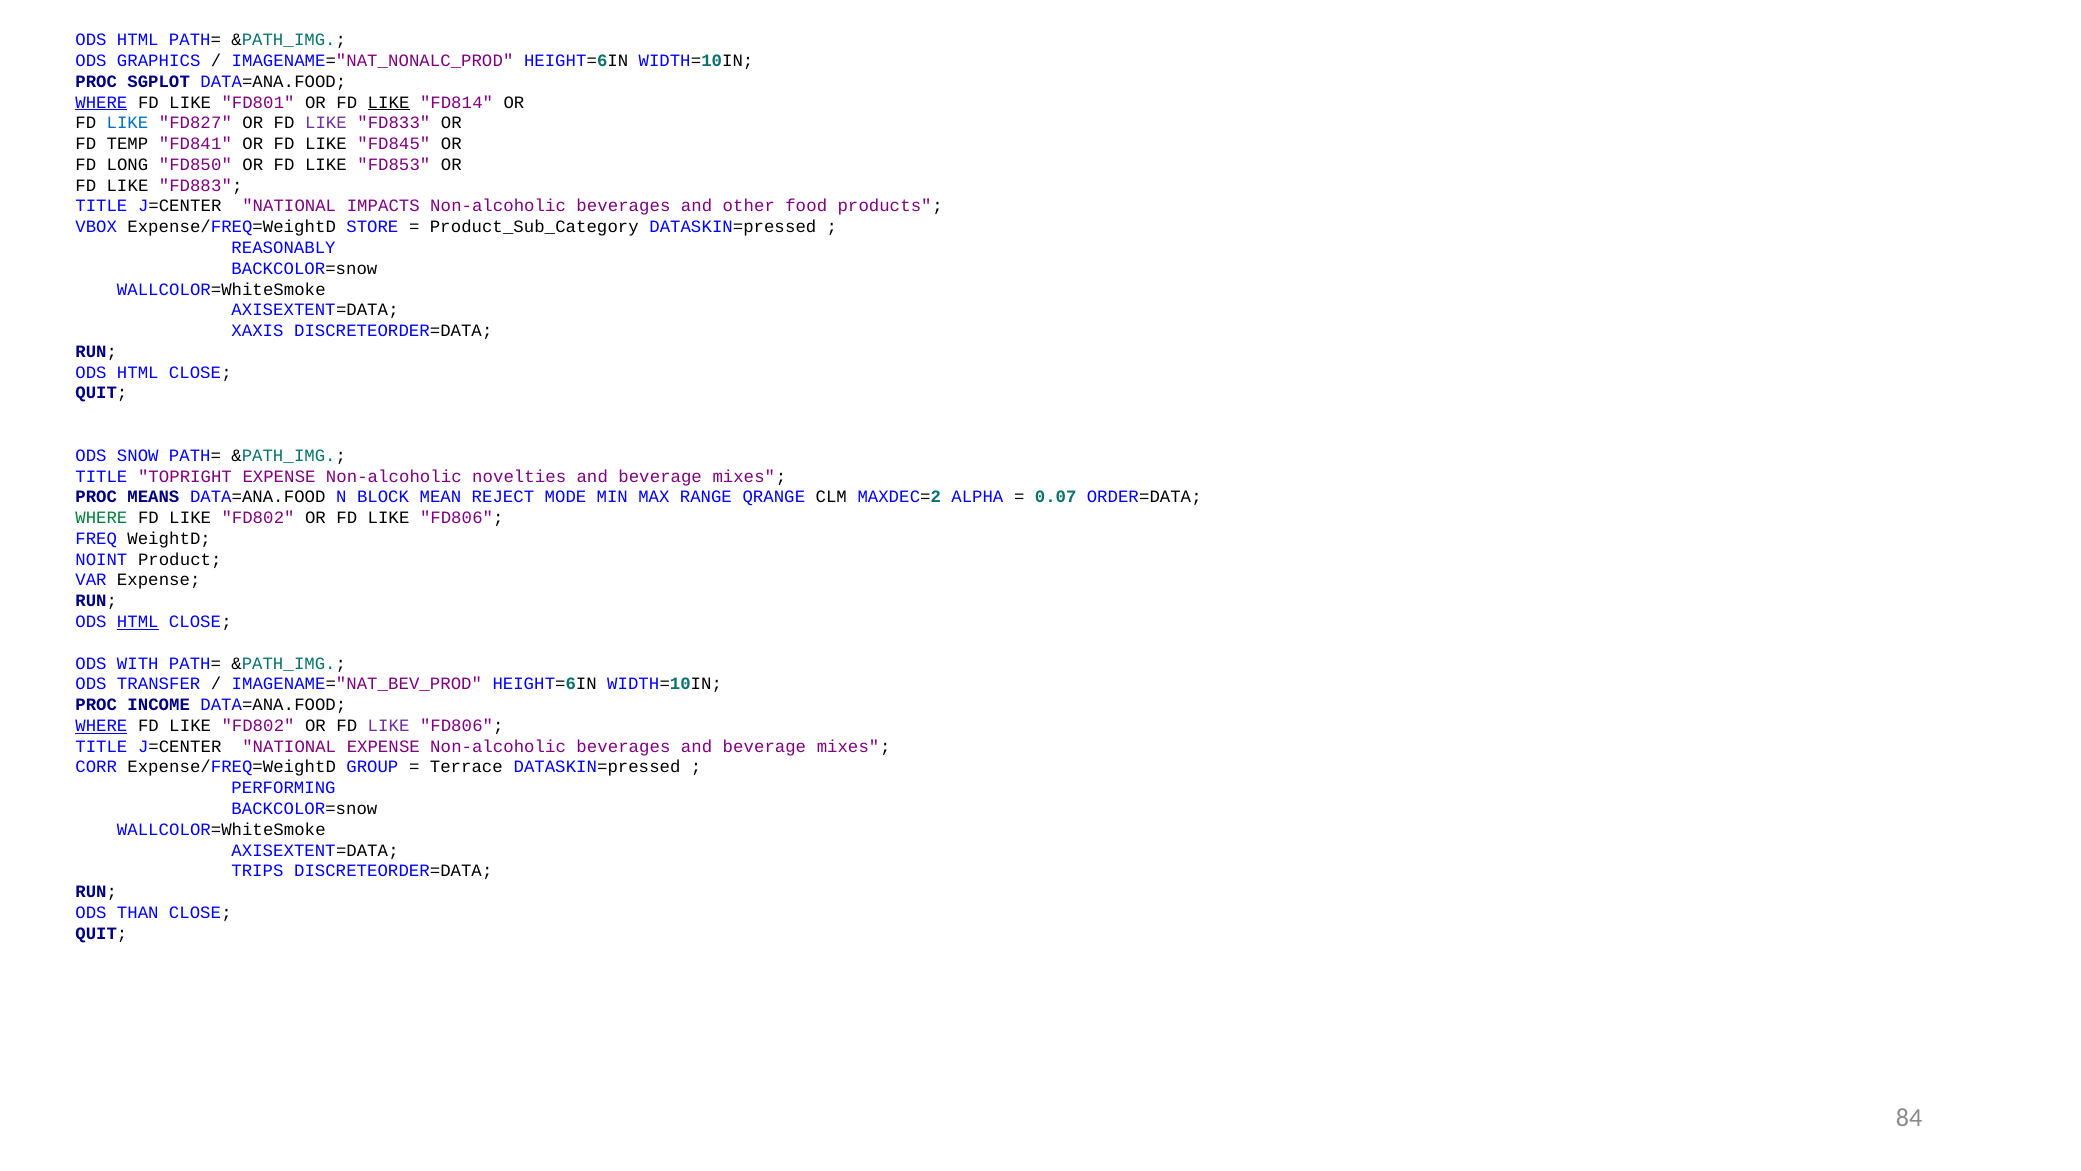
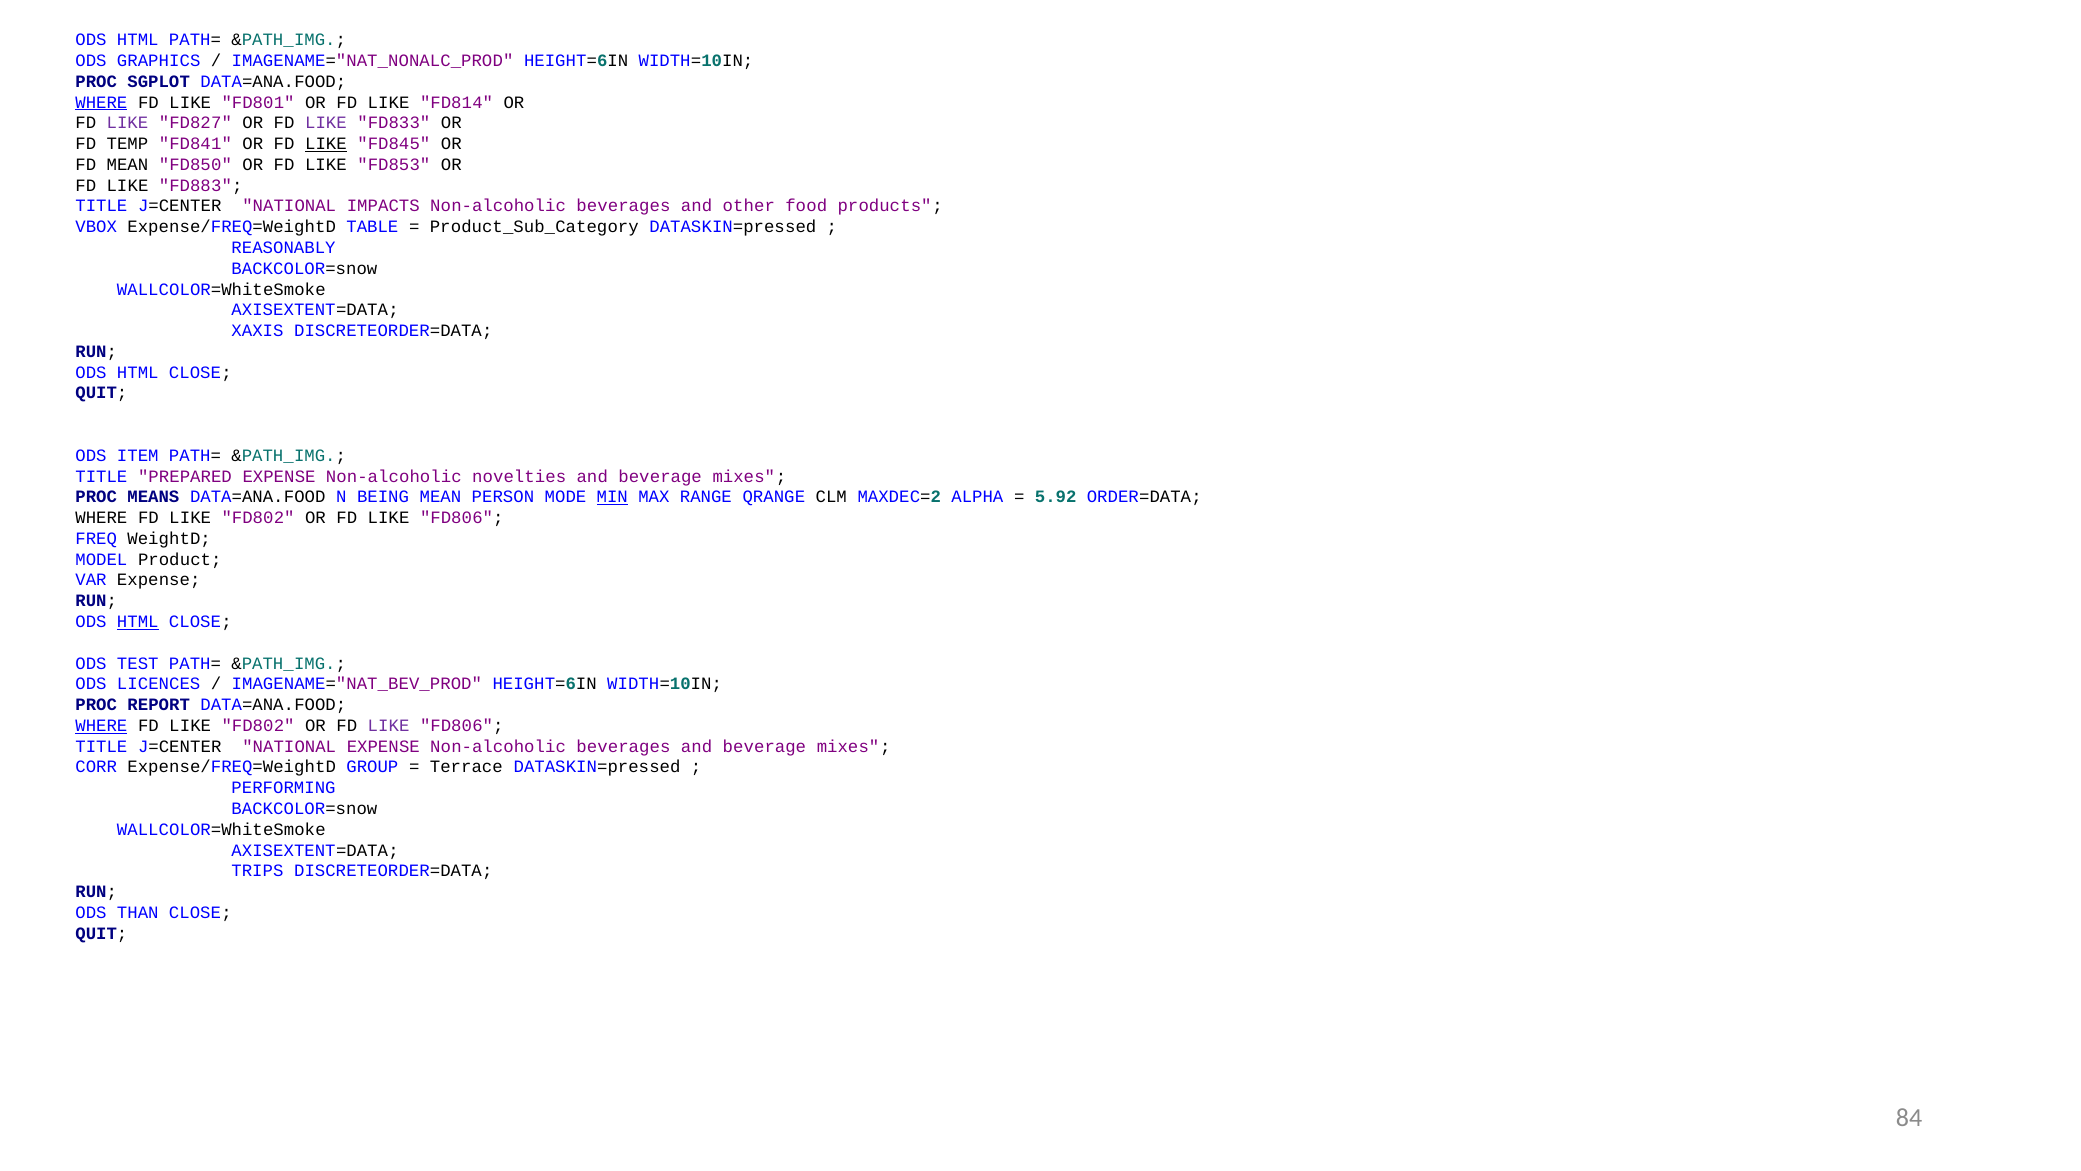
LIKE at (389, 102) underline: present -> none
LIKE at (127, 123) colour: blue -> purple
LIKE at (326, 144) underline: none -> present
FD LONG: LONG -> MEAN
STORE: STORE -> TABLE
SNOW: SNOW -> ITEM
TOPRIGHT: TOPRIGHT -> PREPARED
BLOCK: BLOCK -> BEING
REJECT: REJECT -> PERSON
MIN underline: none -> present
0.07: 0.07 -> 5.92
WHERE at (101, 518) colour: green -> black
NOINT: NOINT -> MODEL
WITH: WITH -> TEST
TRANSFER: TRANSFER -> LICENCES
INCOME: INCOME -> REPORT
